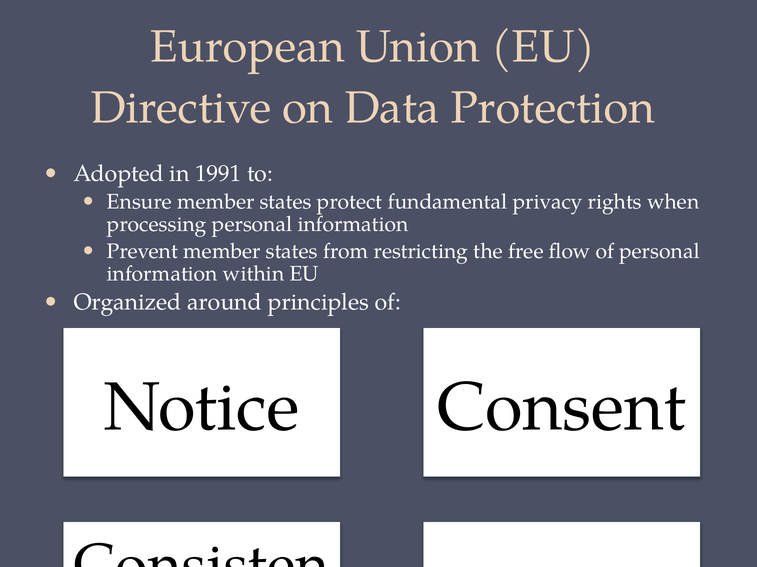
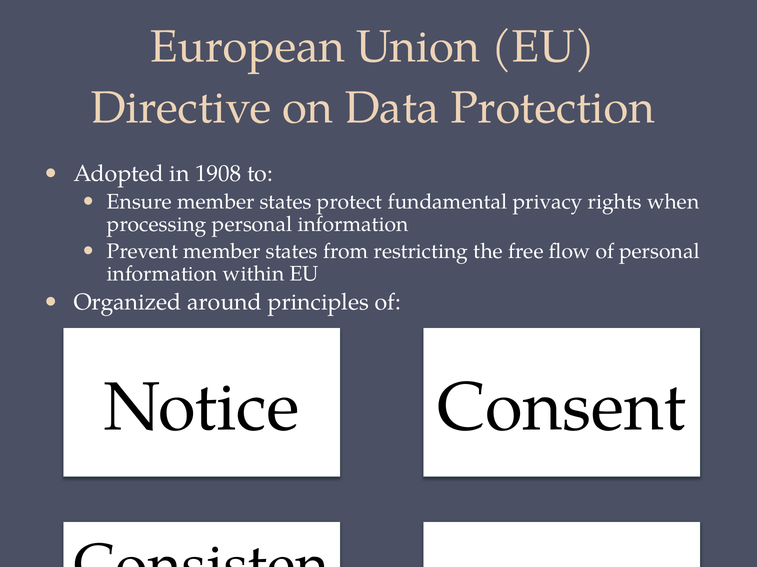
1991: 1991 -> 1908
